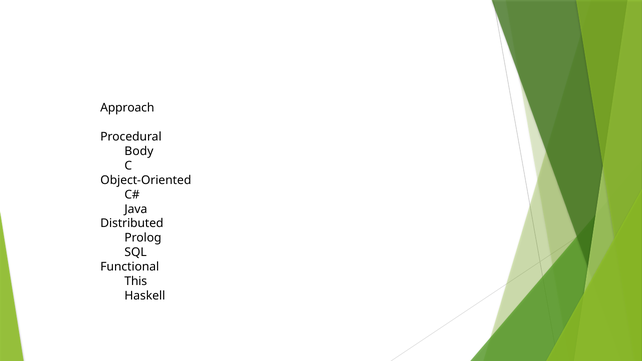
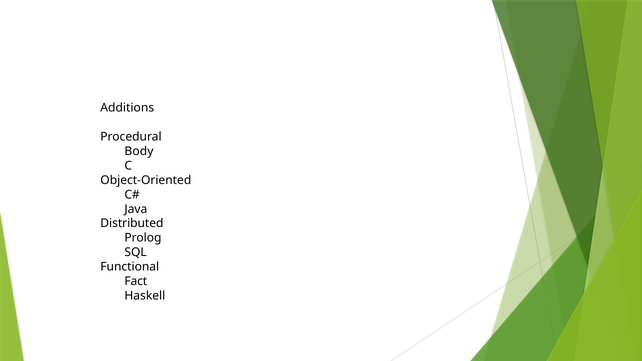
Approach: Approach -> Additions
This: This -> Fact
